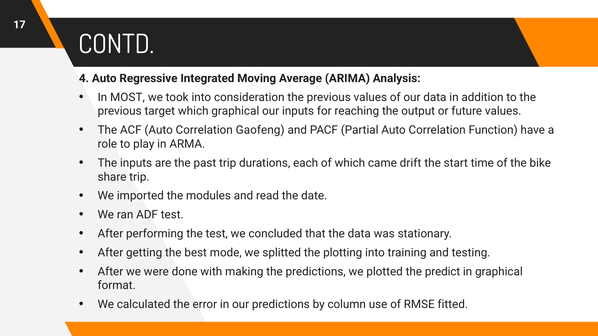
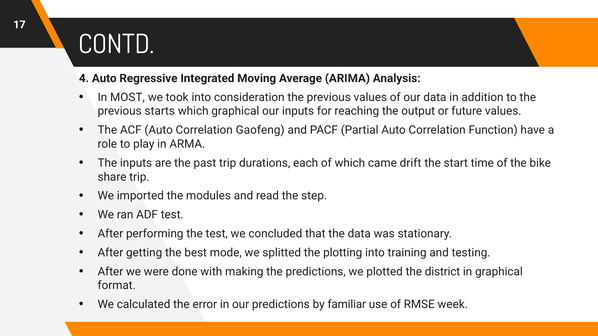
target: target -> starts
date: date -> step
predict: predict -> district
column: column -> familiar
fitted: fitted -> week
